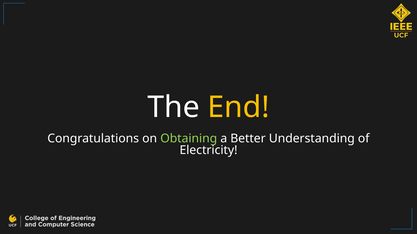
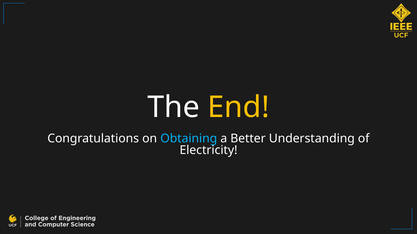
Obtaining colour: light green -> light blue
